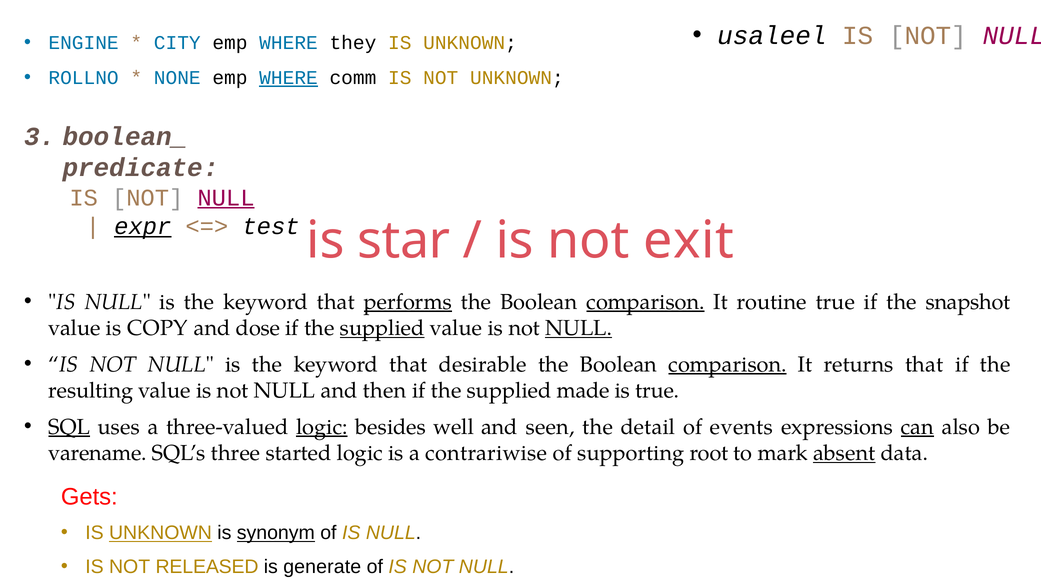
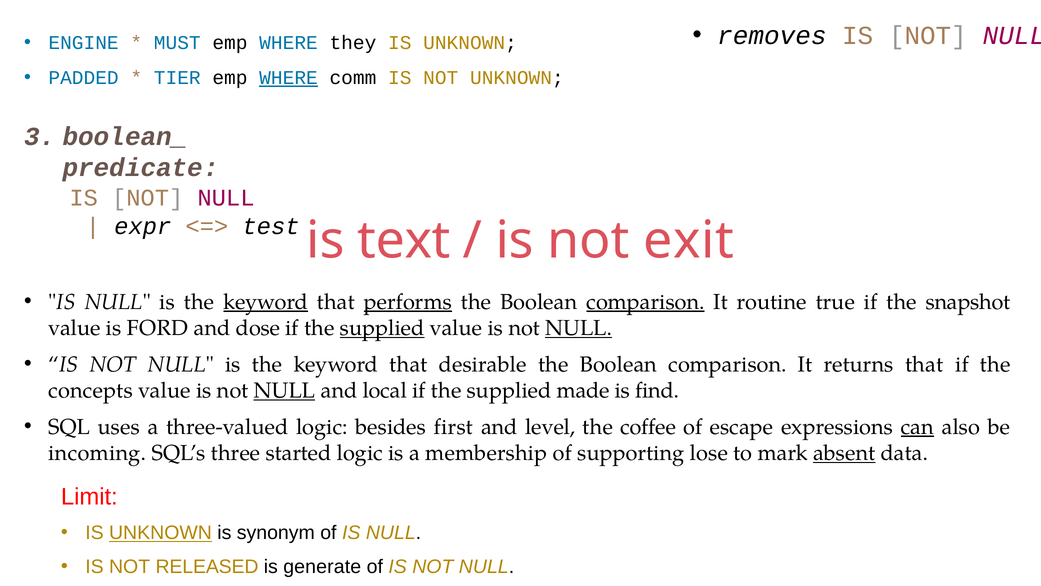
usaleel: usaleel -> removes
CITY: CITY -> MUST
ROLLNO: ROLLNO -> PADDED
NONE: NONE -> TIER
NULL at (226, 198) underline: present -> none
expr underline: present -> none
star: star -> text
keyword at (266, 302) underline: none -> present
COPY: COPY -> FORD
comparison at (728, 364) underline: present -> none
resulting: resulting -> concepts
NULL at (284, 390) underline: none -> present
then: then -> local
is true: true -> find
SQL underline: present -> none
logic at (322, 427) underline: present -> none
well: well -> first
seen: seen -> level
detail: detail -> coffee
events: events -> escape
varename: varename -> incoming
contrariwise: contrariwise -> membership
root: root -> lose
Gets: Gets -> Limit
synonym underline: present -> none
